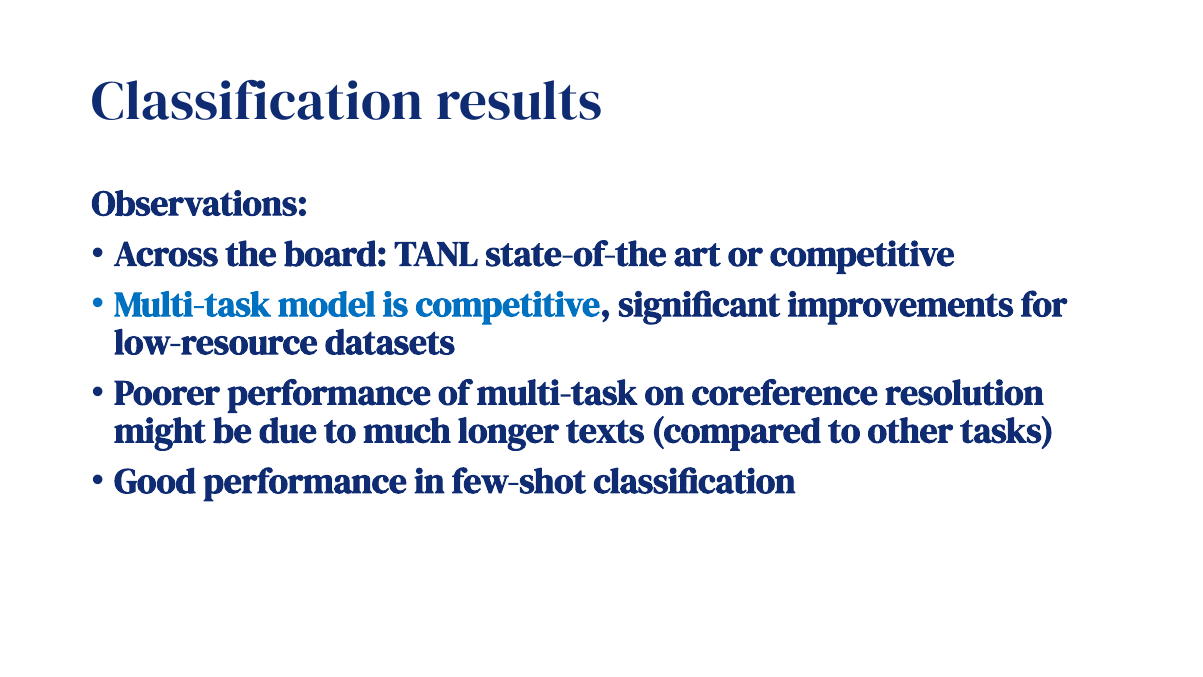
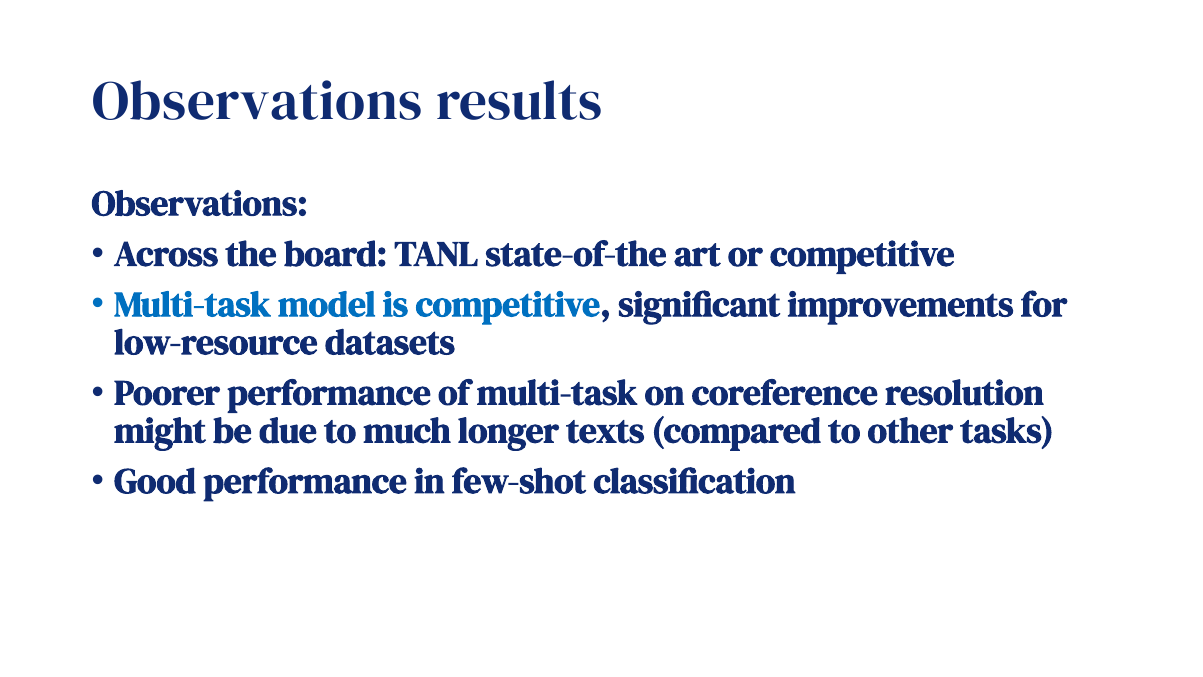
Classification at (258, 101): Classification -> Observations
